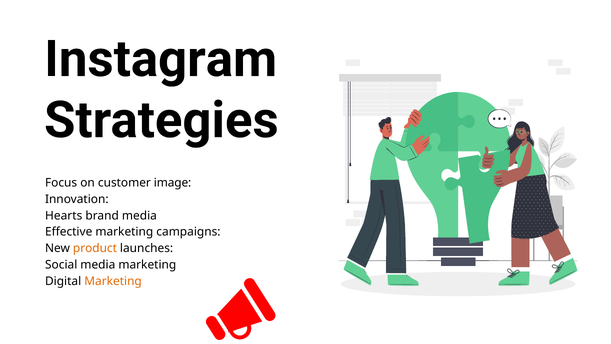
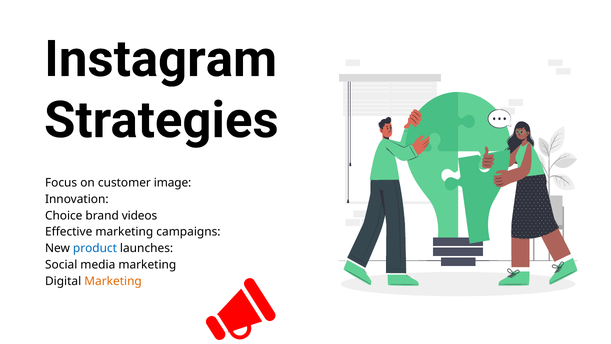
Hearts: Hearts -> Choice
brand media: media -> videos
product colour: orange -> blue
